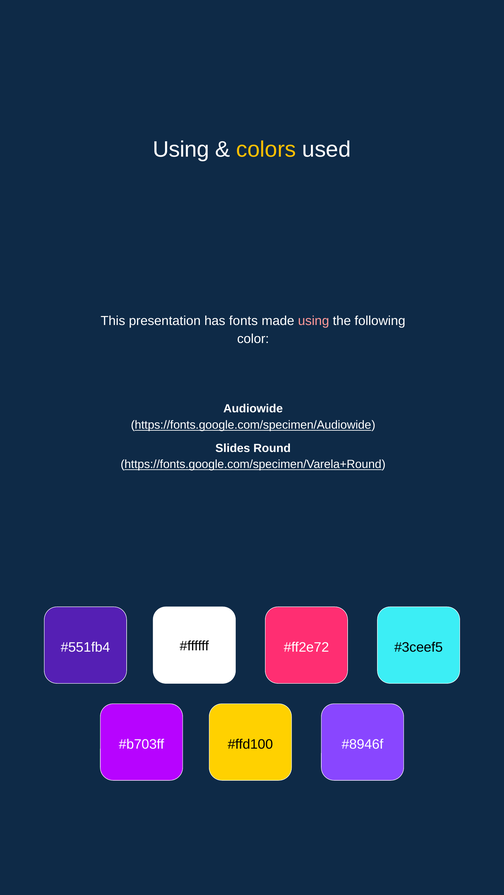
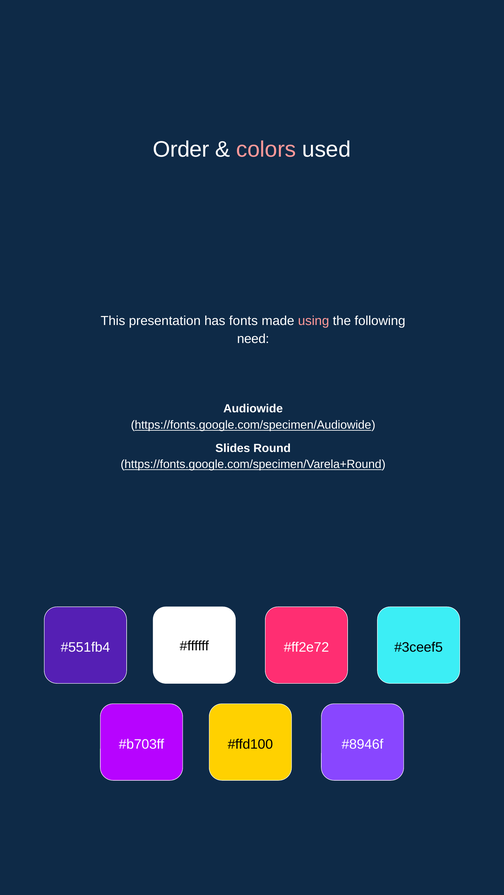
Using at (181, 150): Using -> Order
colors colour: yellow -> pink
color: color -> need
